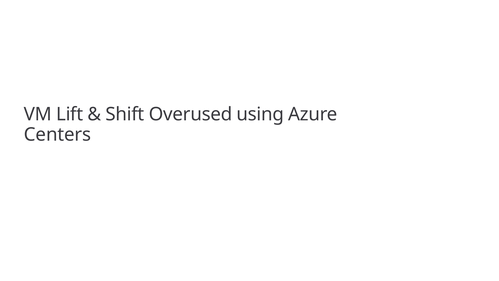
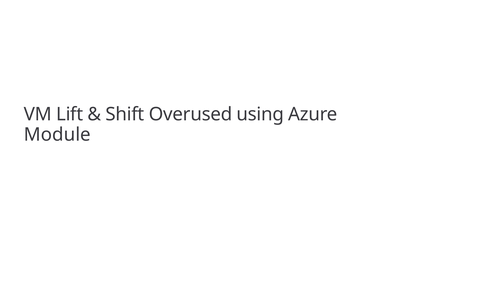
Centers: Centers -> Module
